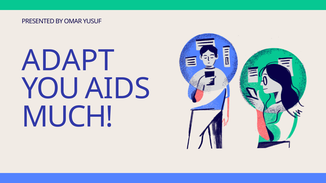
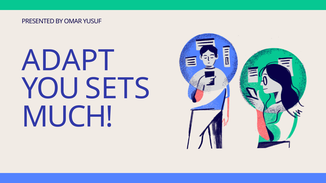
AIDS: AIDS -> SETS
